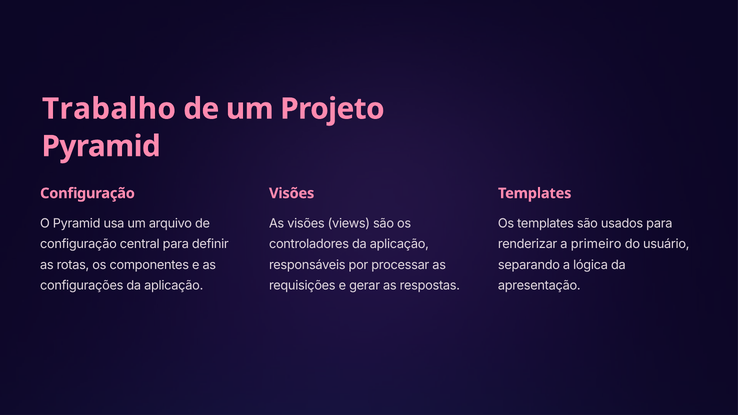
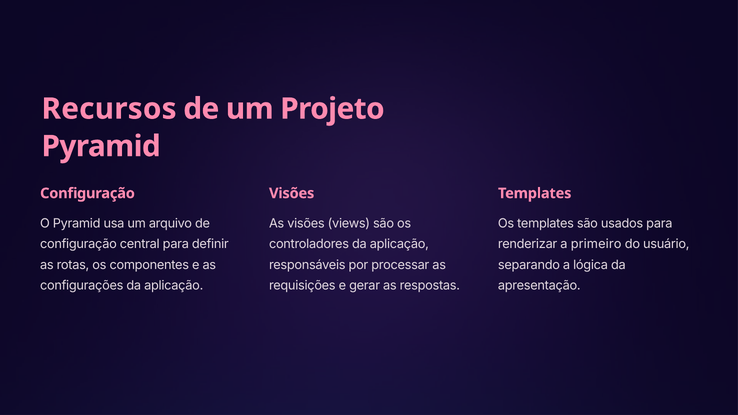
Trabalho: Trabalho -> Recursos
